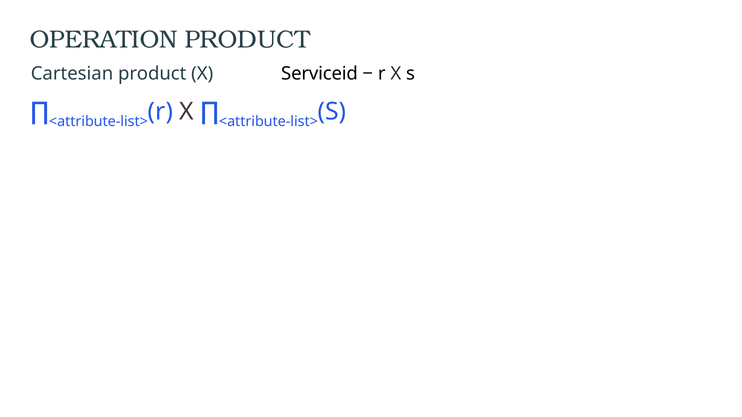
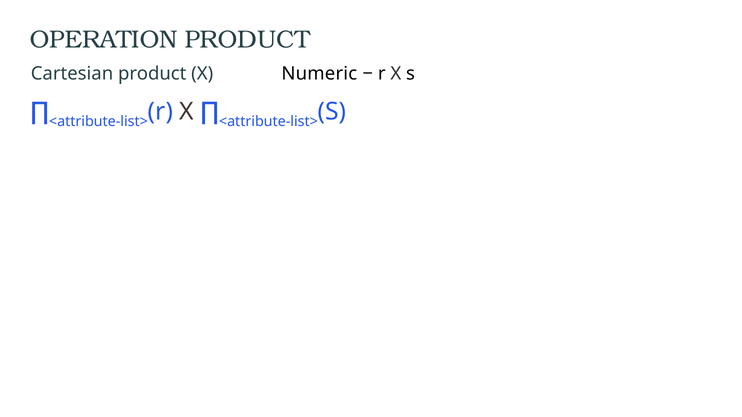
Serviceid: Serviceid -> Numeric
